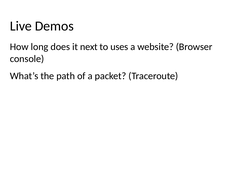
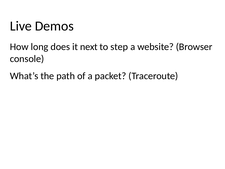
uses: uses -> step
